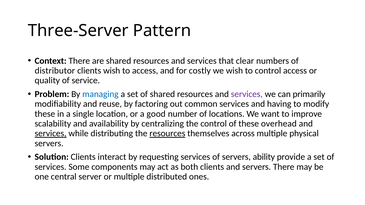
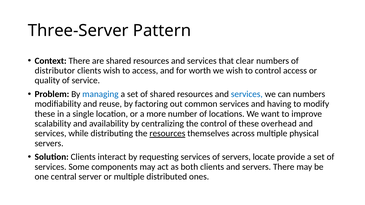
costly: costly -> worth
services at (247, 94) colour: purple -> blue
can primarily: primarily -> numbers
good: good -> more
services at (51, 134) underline: present -> none
ability: ability -> locate
